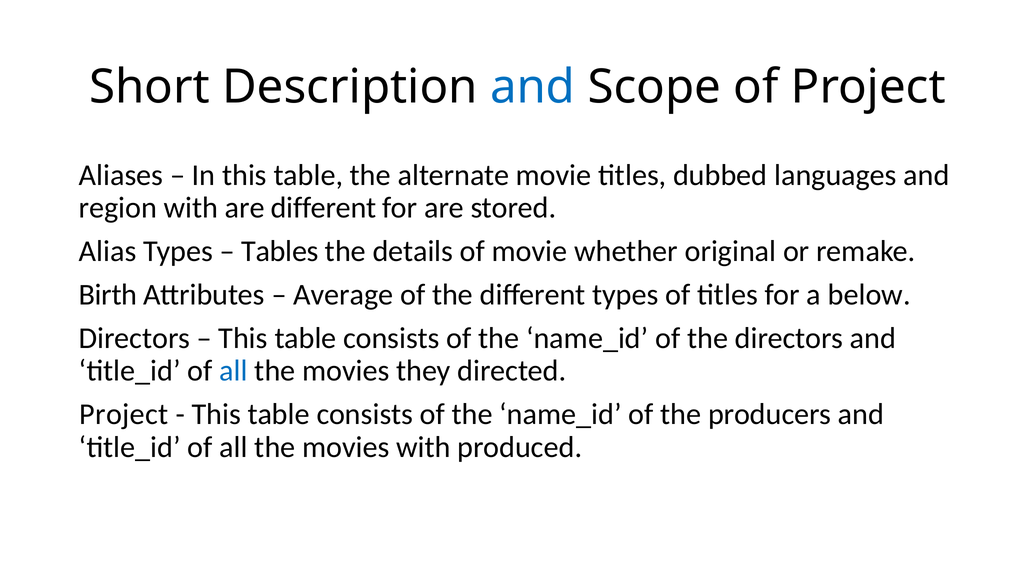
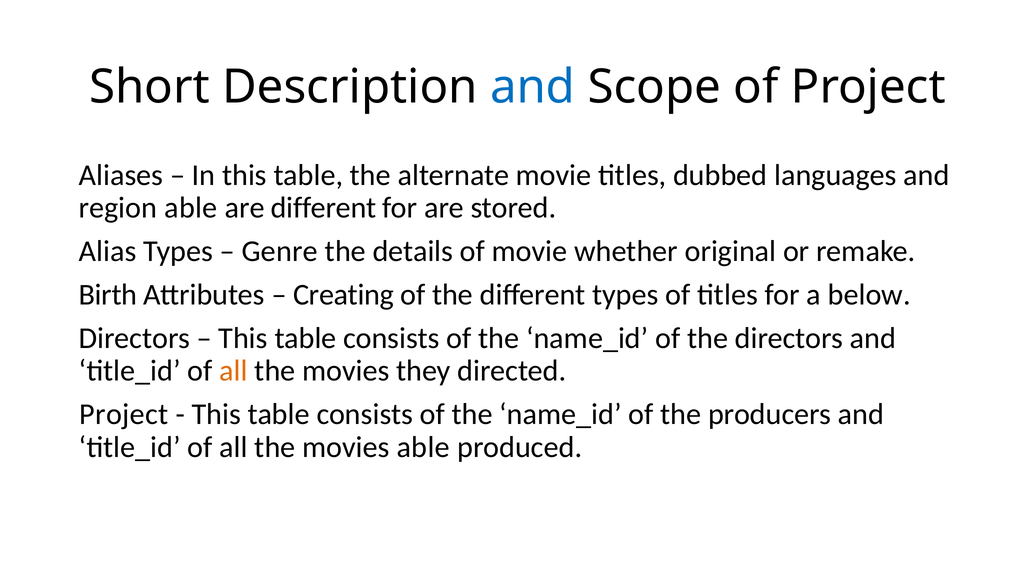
region with: with -> able
Tables: Tables -> Genre
Average: Average -> Creating
all at (233, 371) colour: blue -> orange
movies with: with -> able
